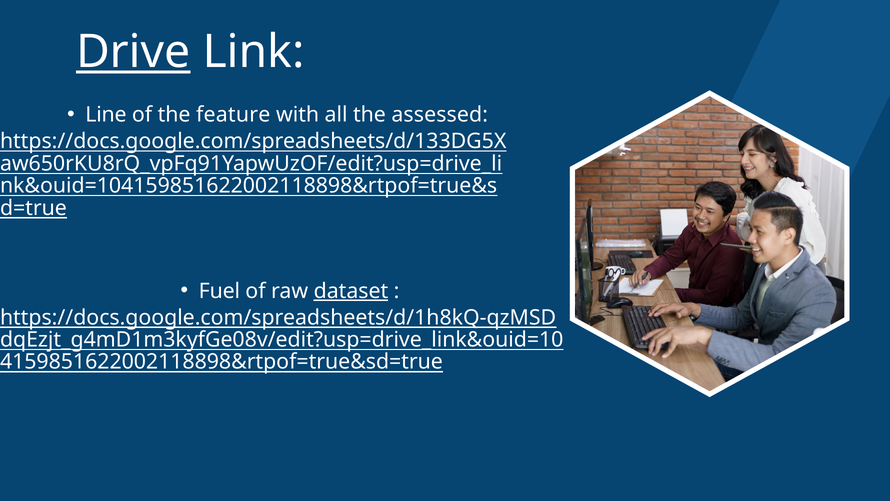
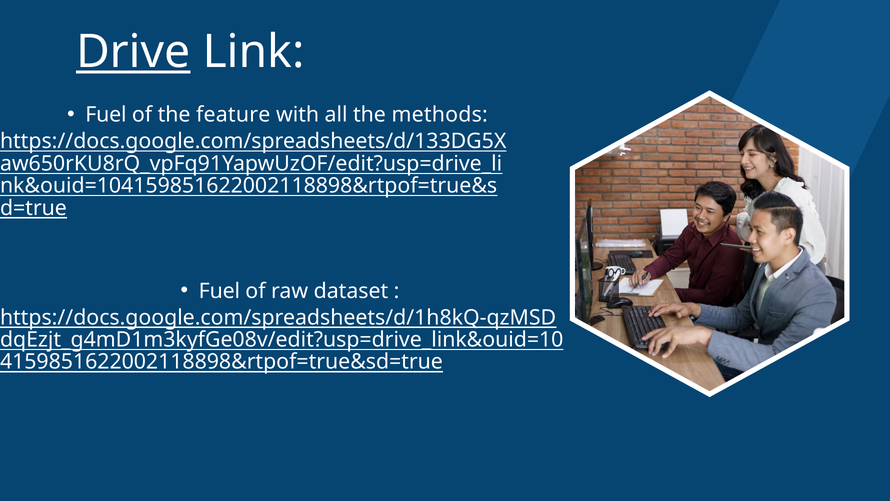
Line at (106, 115): Line -> Fuel
assessed: assessed -> methods
dataset underline: present -> none
